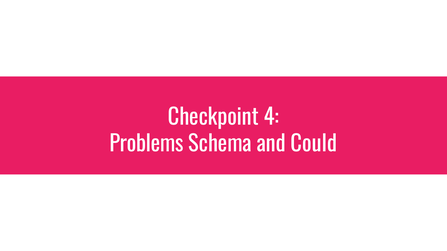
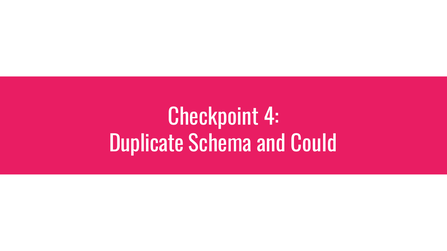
Problems: Problems -> Duplicate
